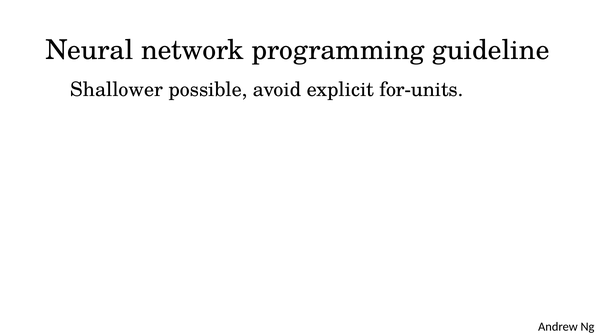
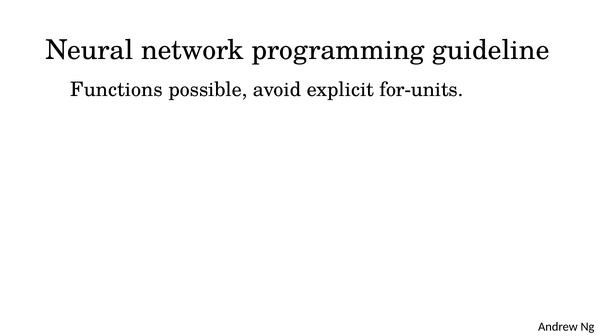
Shallower: Shallower -> Functions
